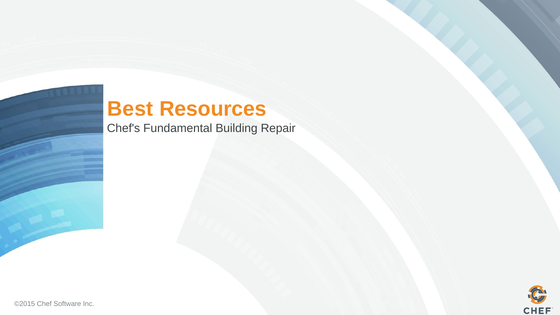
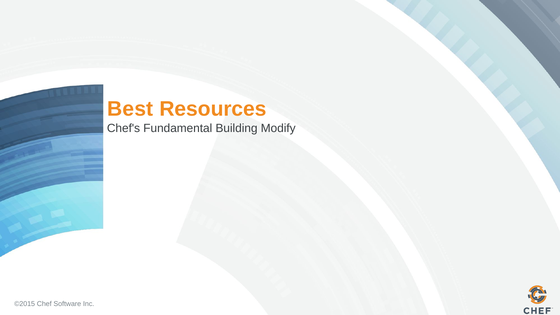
Repair: Repair -> Modify
